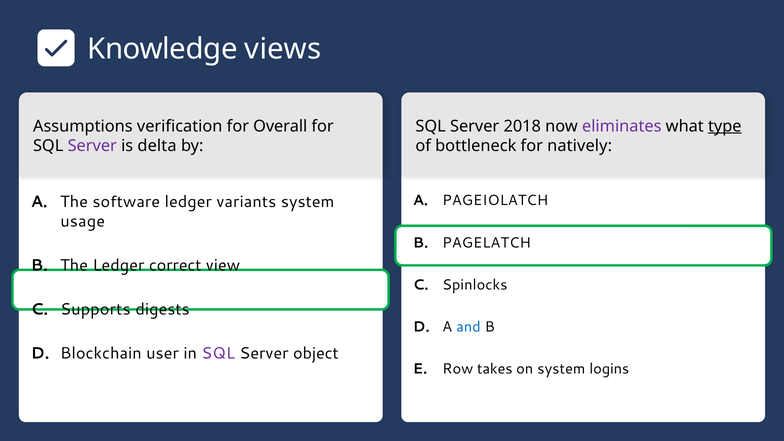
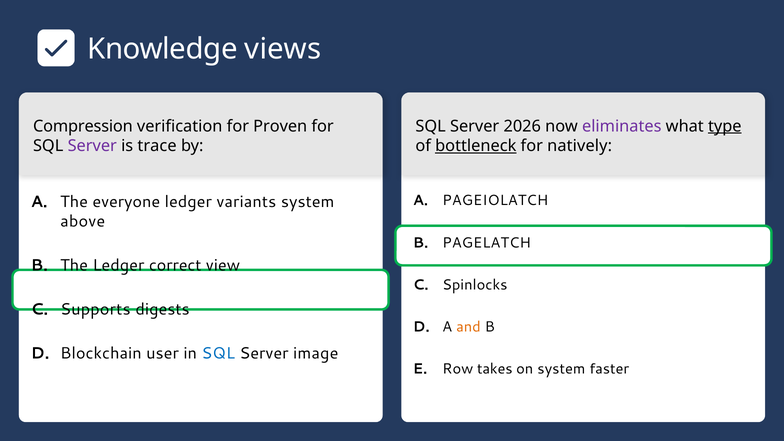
Assumptions: Assumptions -> Compression
Overall: Overall -> Proven
2018: 2018 -> 2026
delta: delta -> trace
bottleneck underline: none -> present
software: software -> everyone
usage: usage -> above
and colour: blue -> orange
SQL at (218, 354) colour: purple -> blue
object: object -> image
logins: logins -> faster
